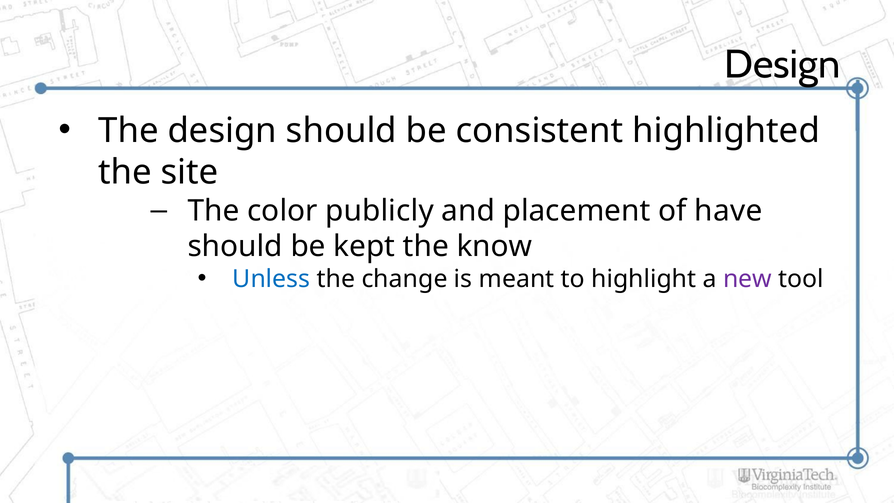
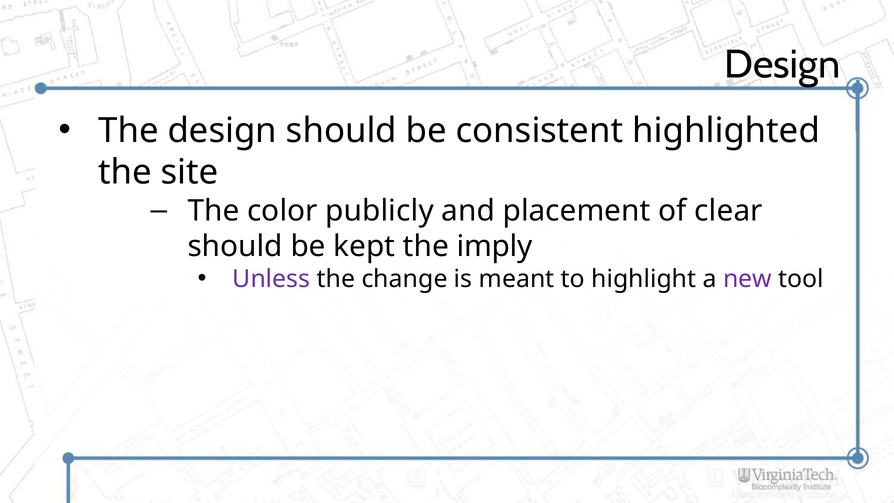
have: have -> clear
know: know -> imply
Unless colour: blue -> purple
